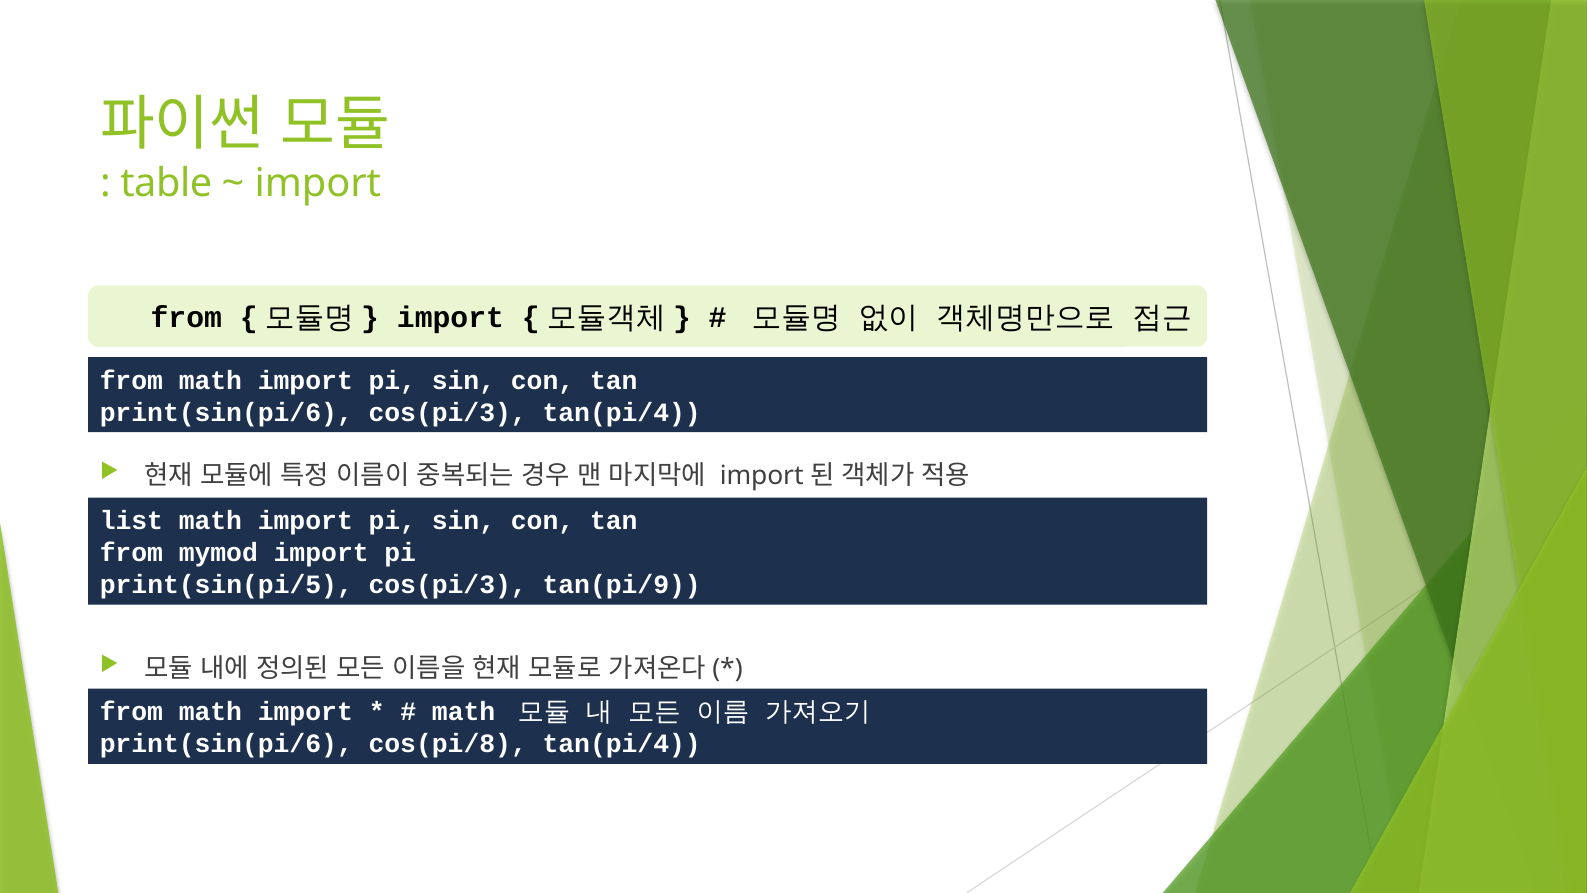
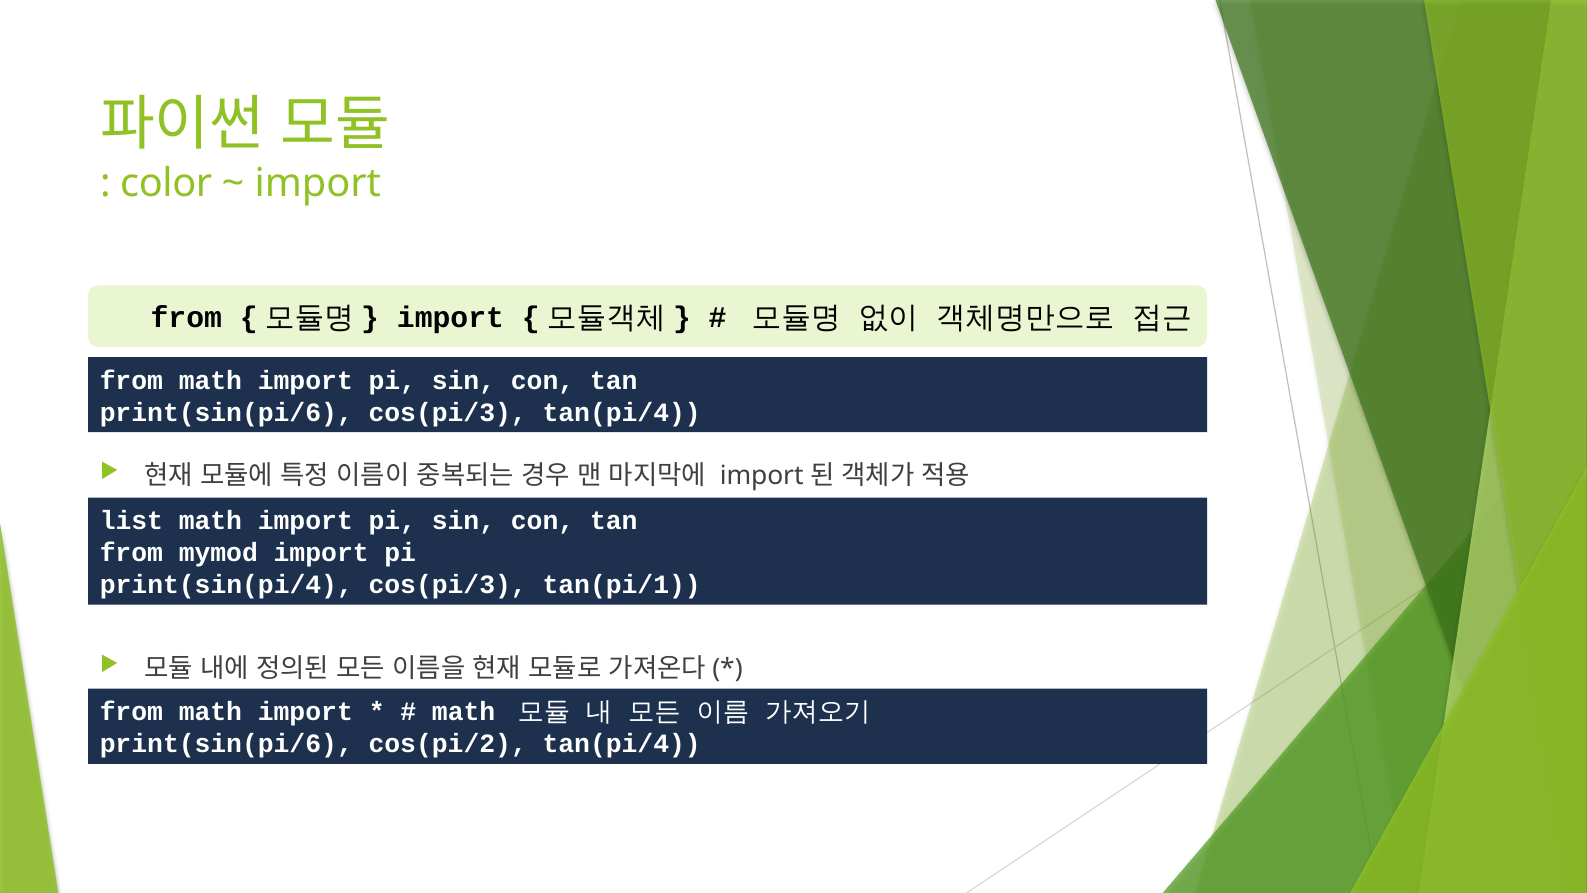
table: table -> color
print(sin(pi/5: print(sin(pi/5 -> print(sin(pi/4
tan(pi/9: tan(pi/9 -> tan(pi/1
cos(pi/8: cos(pi/8 -> cos(pi/2
